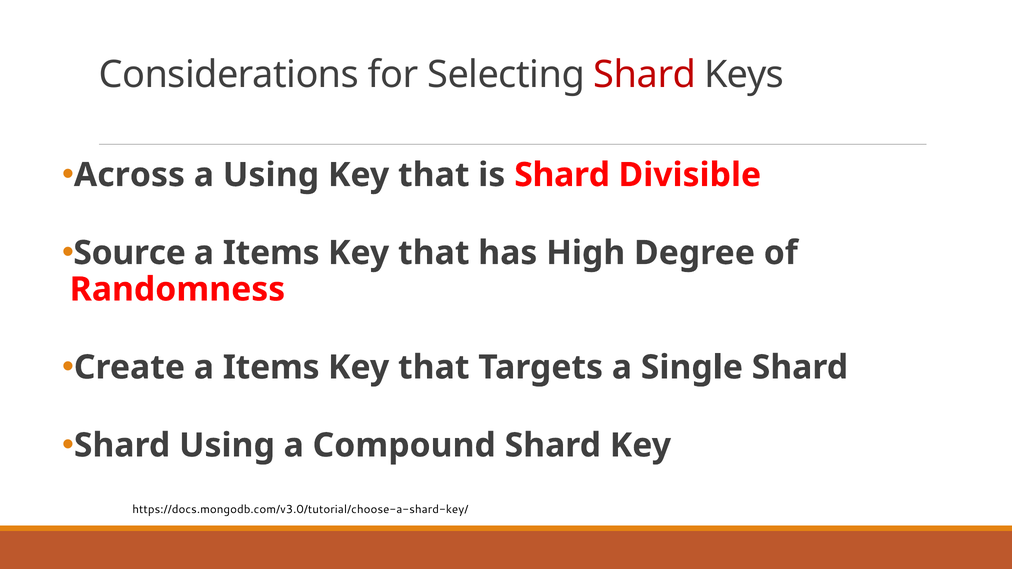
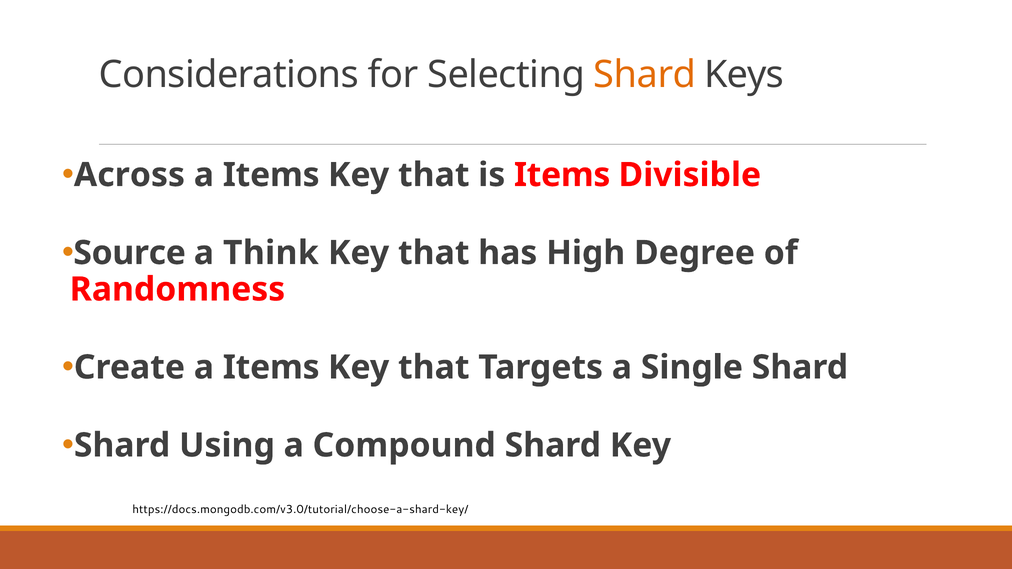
Shard at (645, 75) colour: red -> orange
Using at (271, 175): Using -> Items
is Shard: Shard -> Items
Items at (271, 253): Items -> Think
